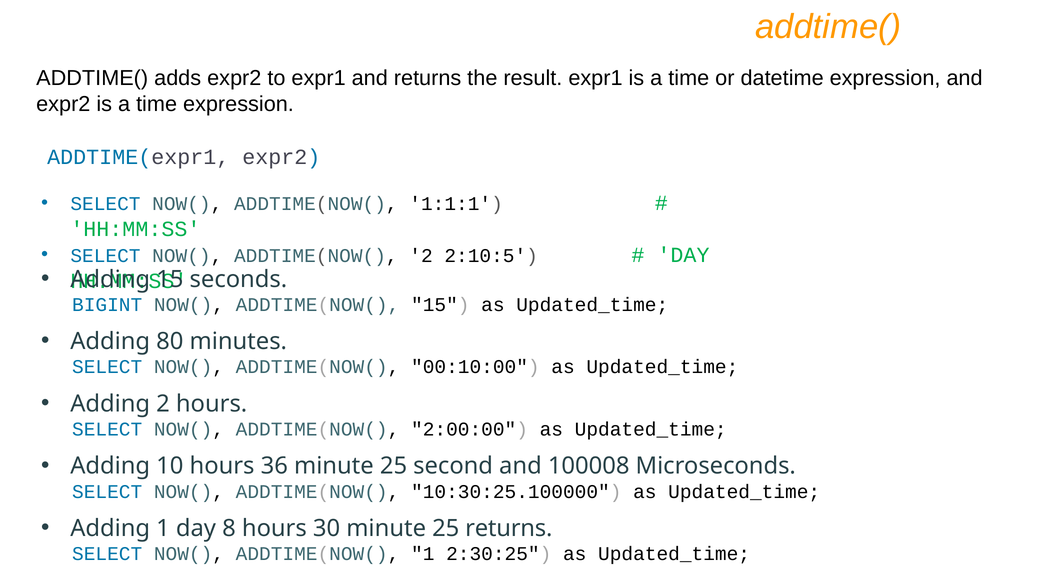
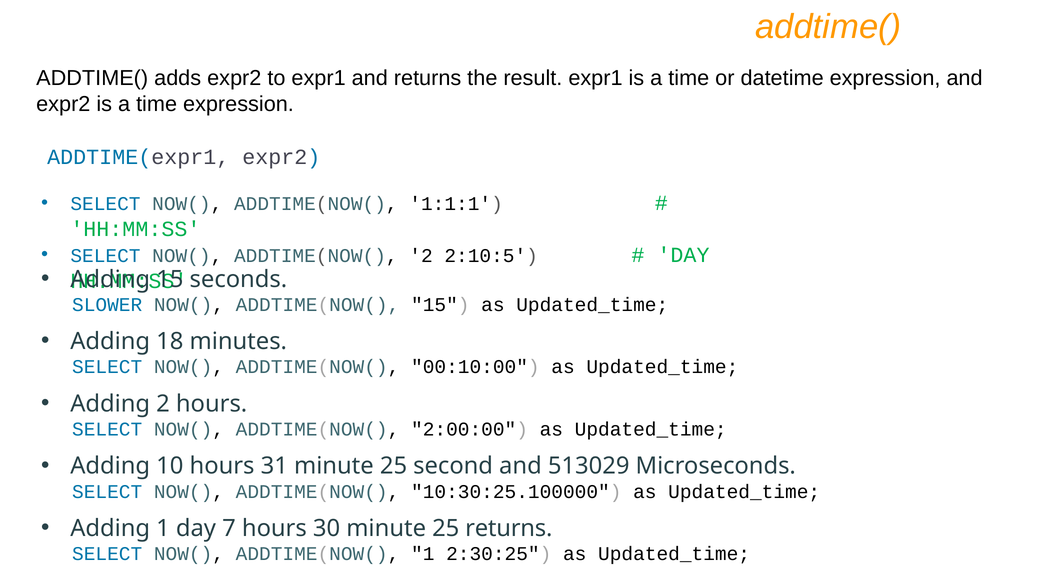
BIGINT: BIGINT -> SLOWER
80: 80 -> 18
36: 36 -> 31
100008: 100008 -> 513029
8: 8 -> 7
